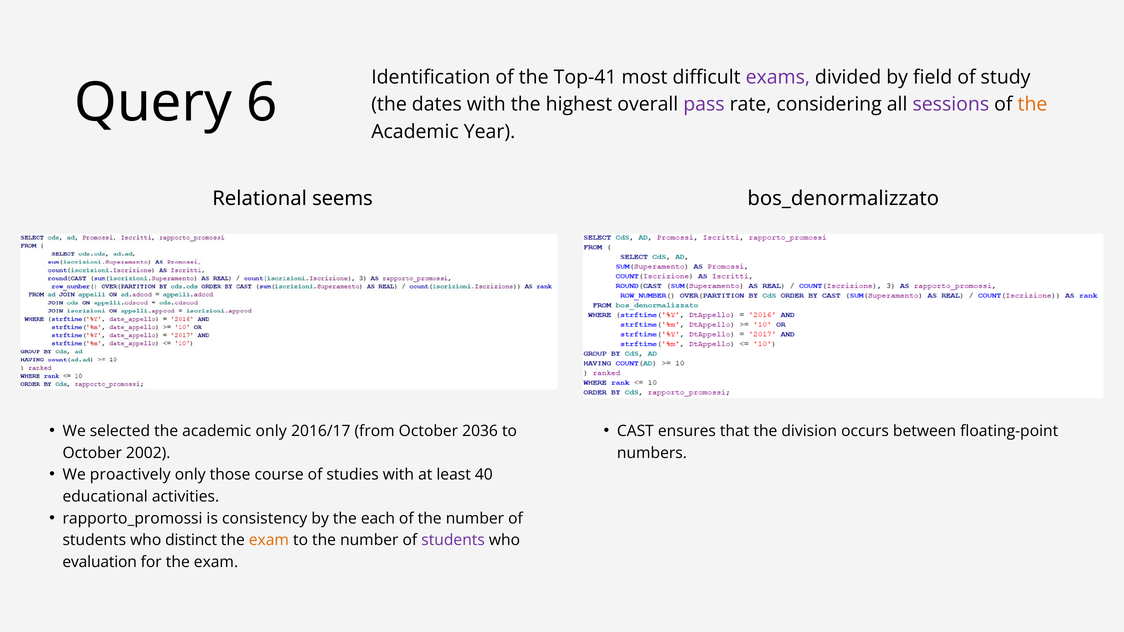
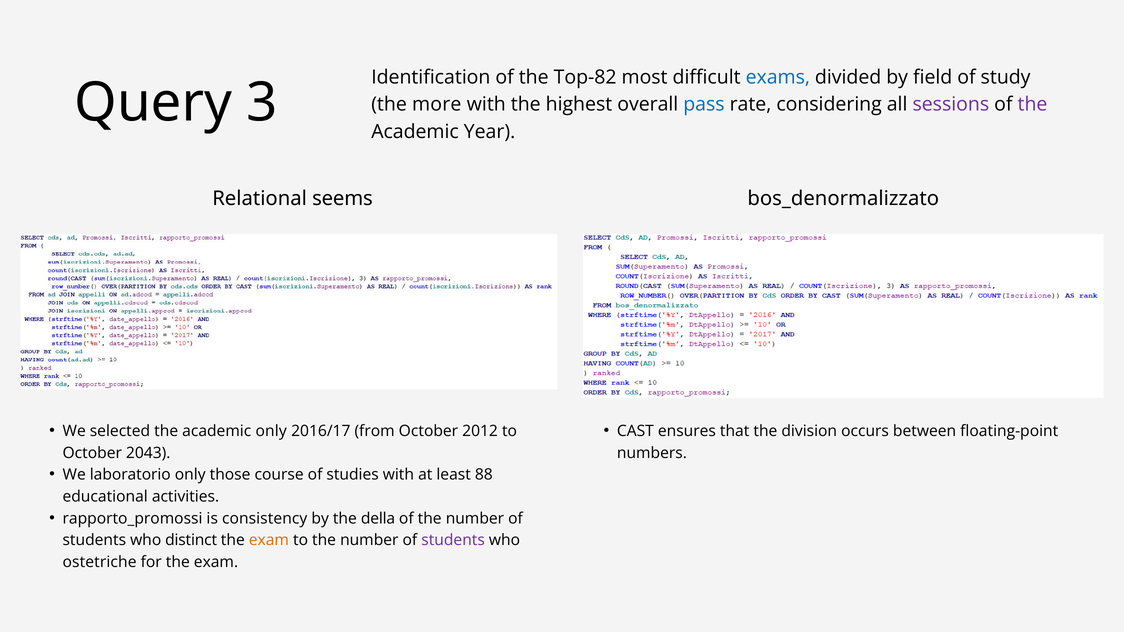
Top-41: Top-41 -> Top-82
exams colour: purple -> blue
6: 6 -> 3
dates: dates -> more
pass colour: purple -> blue
the at (1032, 105) colour: orange -> purple
2036: 2036 -> 2012
2002: 2002 -> 2043
proactively: proactively -> laboratorio
40: 40 -> 88
each: each -> della
evaluation: evaluation -> ostetriche
